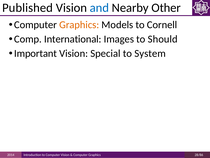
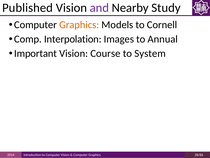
and colour: blue -> purple
Other: Other -> Study
International: International -> Interpolation
Should: Should -> Annual
Special: Special -> Course
